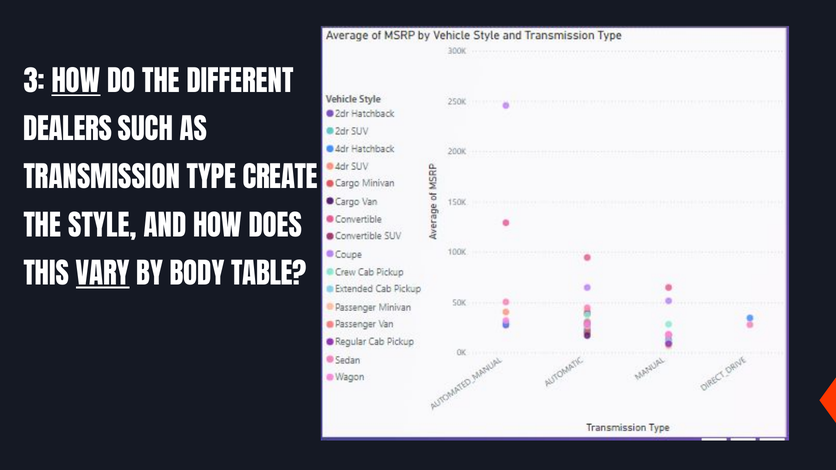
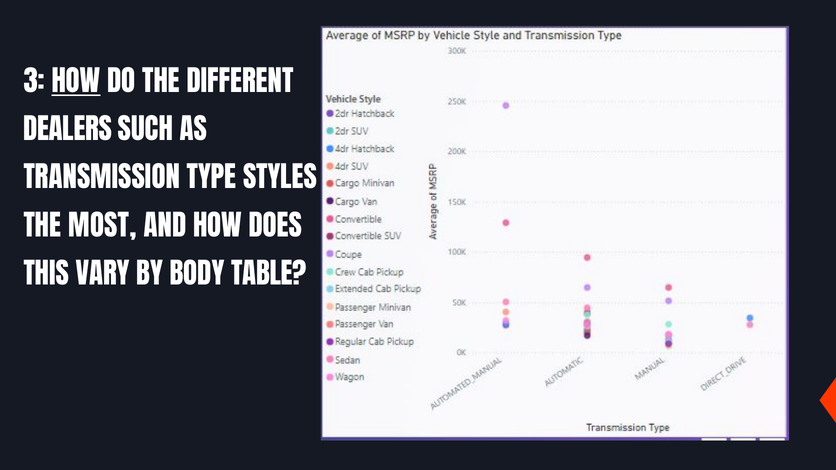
CREATE: CREATE -> STYLES
STYLE: STYLE -> MOST
VARY underline: present -> none
